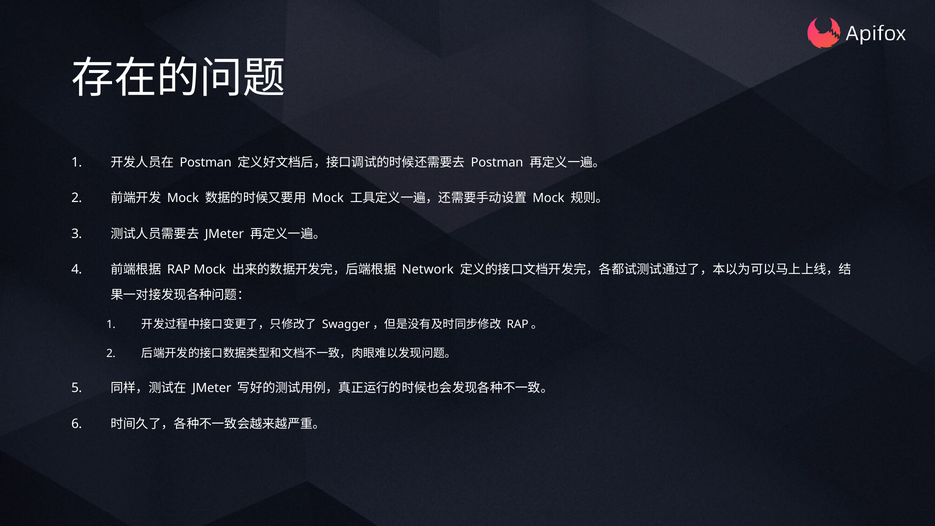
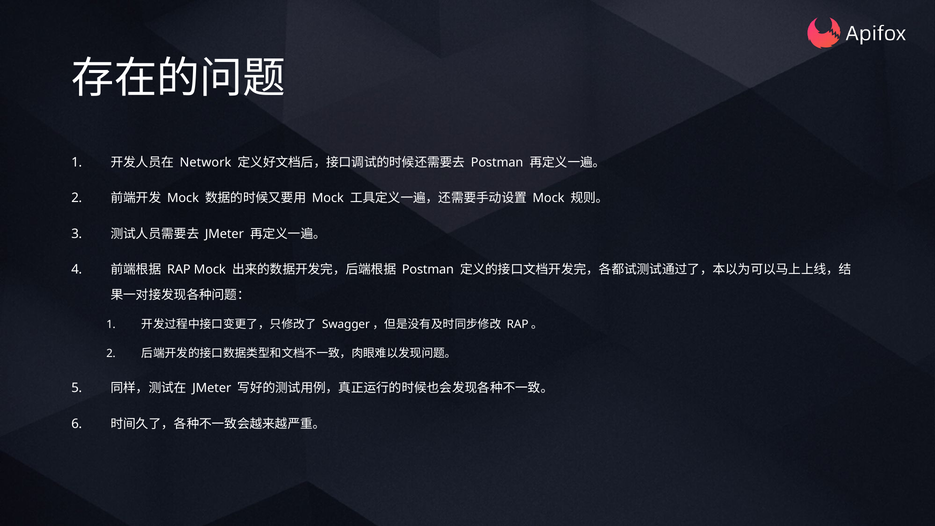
Postman at (206, 163): Postman -> Network
Network at (428, 269): Network -> Postman
